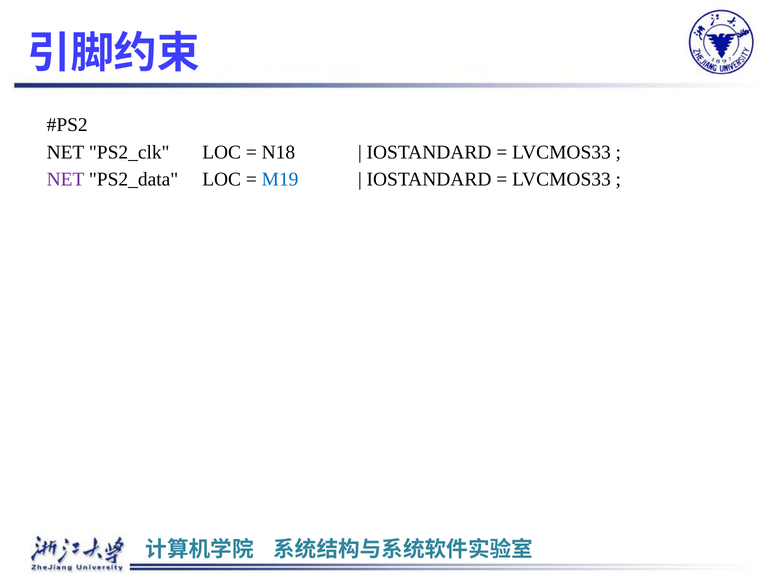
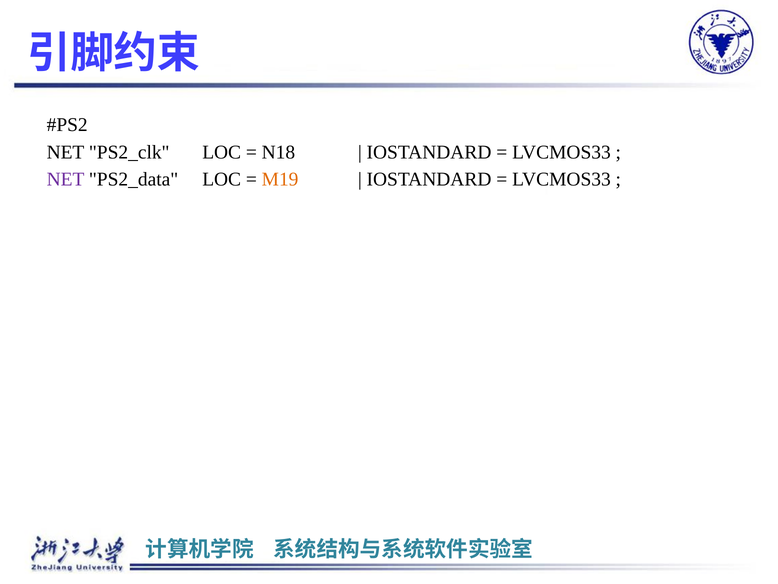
M19 colour: blue -> orange
